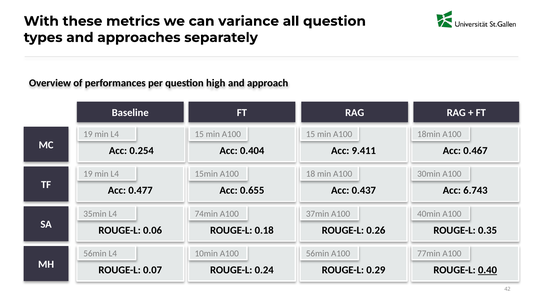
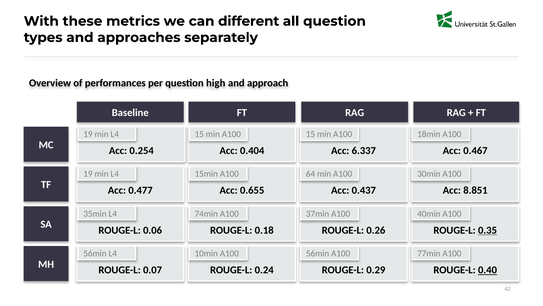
variance: variance -> different
9.411: 9.411 -> 6.337
18: 18 -> 64
6.743: 6.743 -> 8.851
0.35 underline: none -> present
